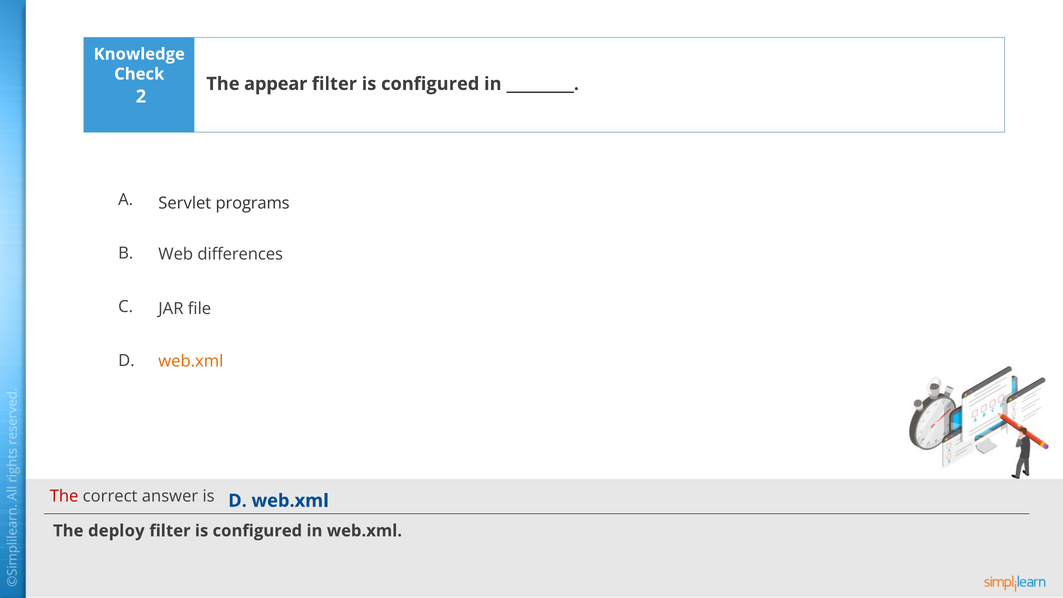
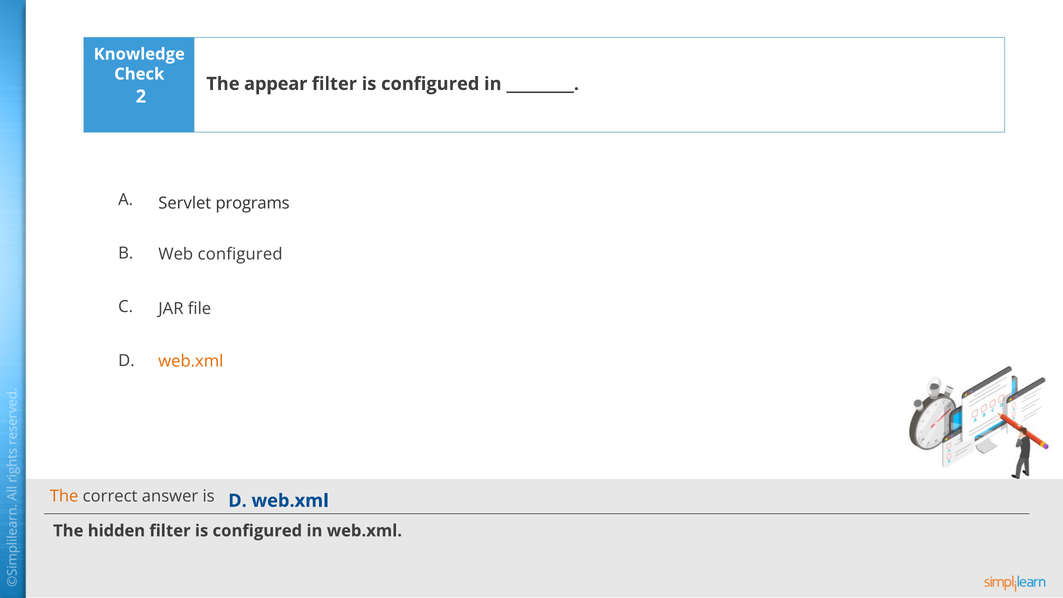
Web differences: differences -> configured
The at (64, 496) colour: red -> orange
deploy: deploy -> hidden
